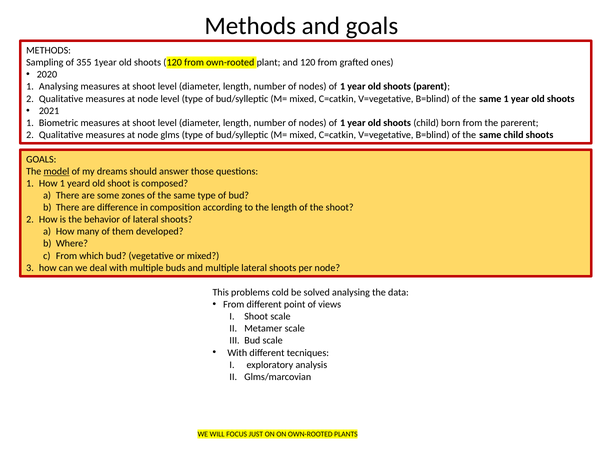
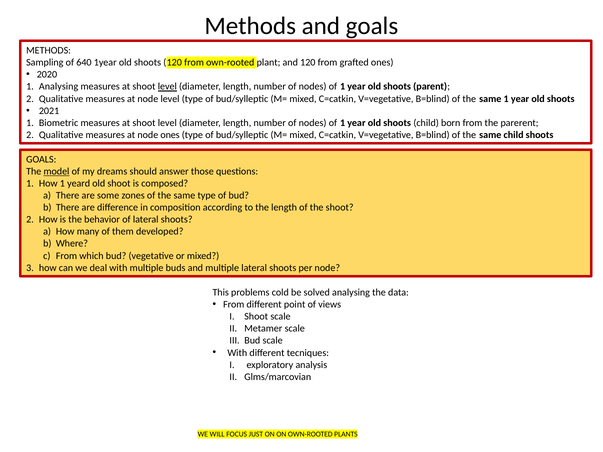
355: 355 -> 640
level at (167, 87) underline: none -> present
node glms: glms -> ones
